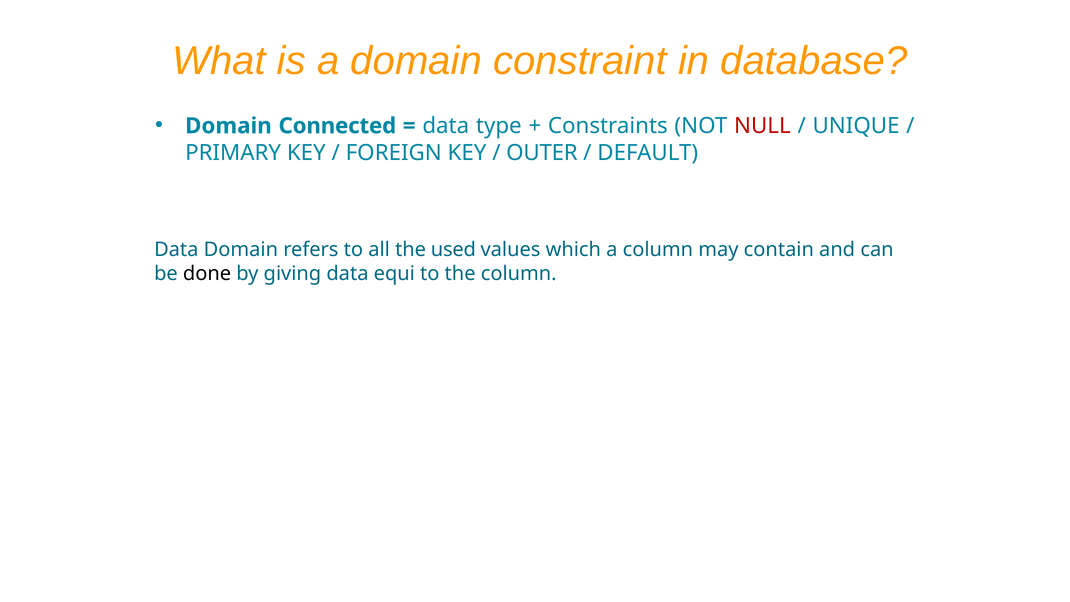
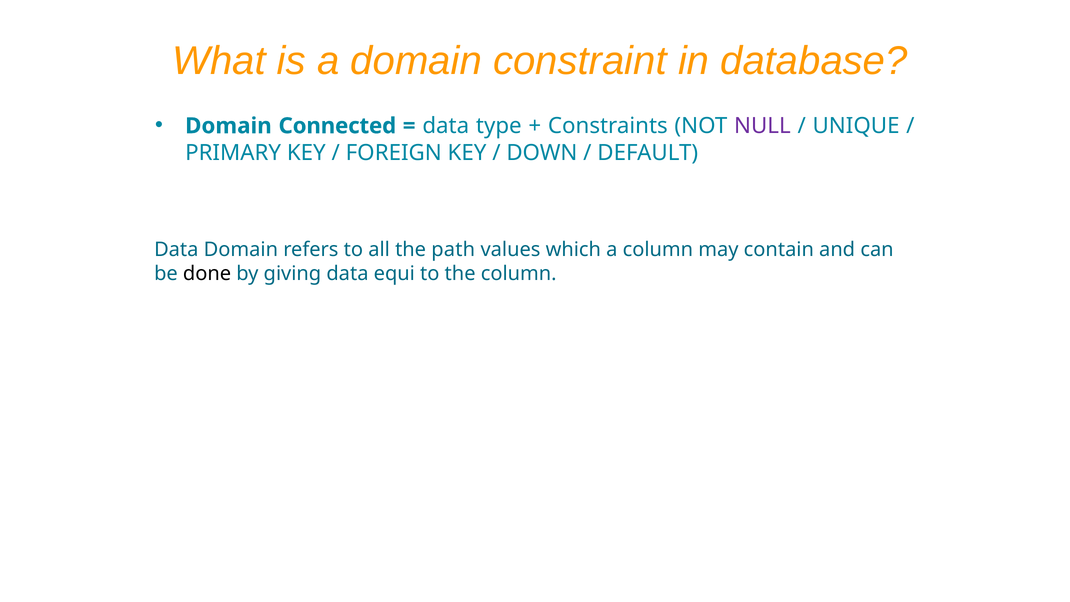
NULL colour: red -> purple
OUTER: OUTER -> DOWN
used: used -> path
